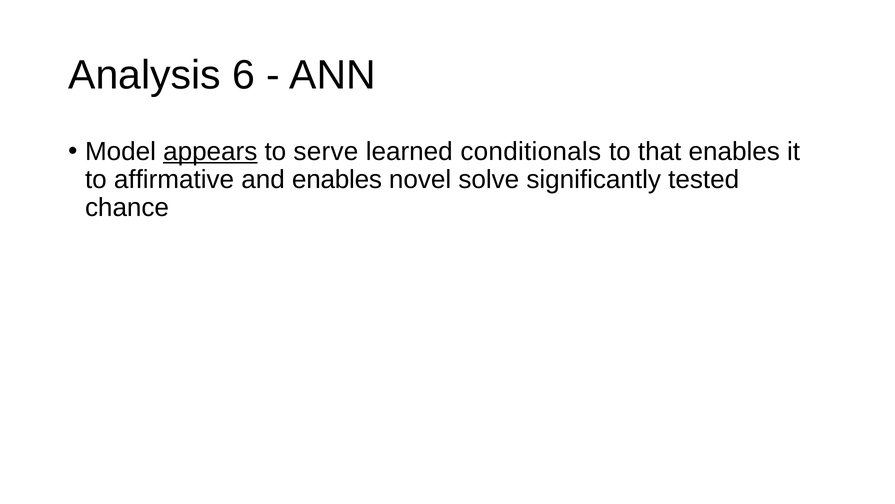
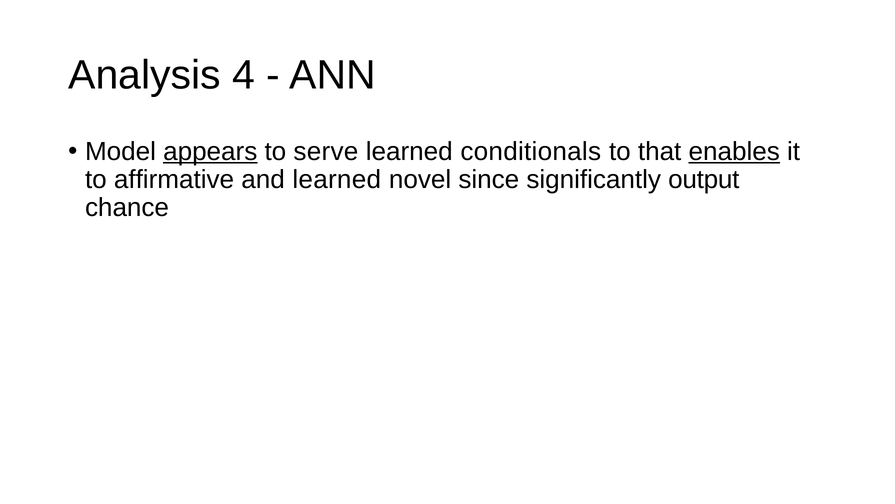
6: 6 -> 4
enables at (734, 151) underline: none -> present
and enables: enables -> learned
solve: solve -> since
tested: tested -> output
